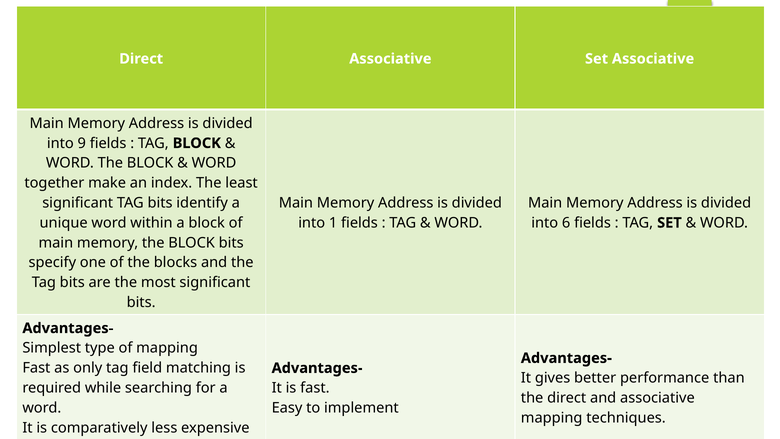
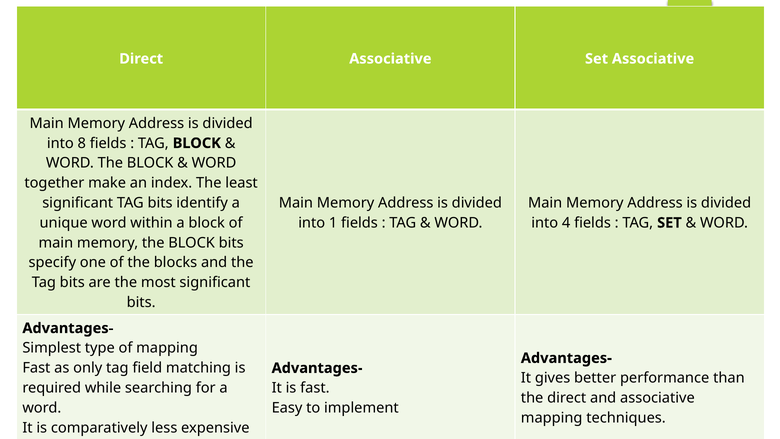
9: 9 -> 8
6: 6 -> 4
